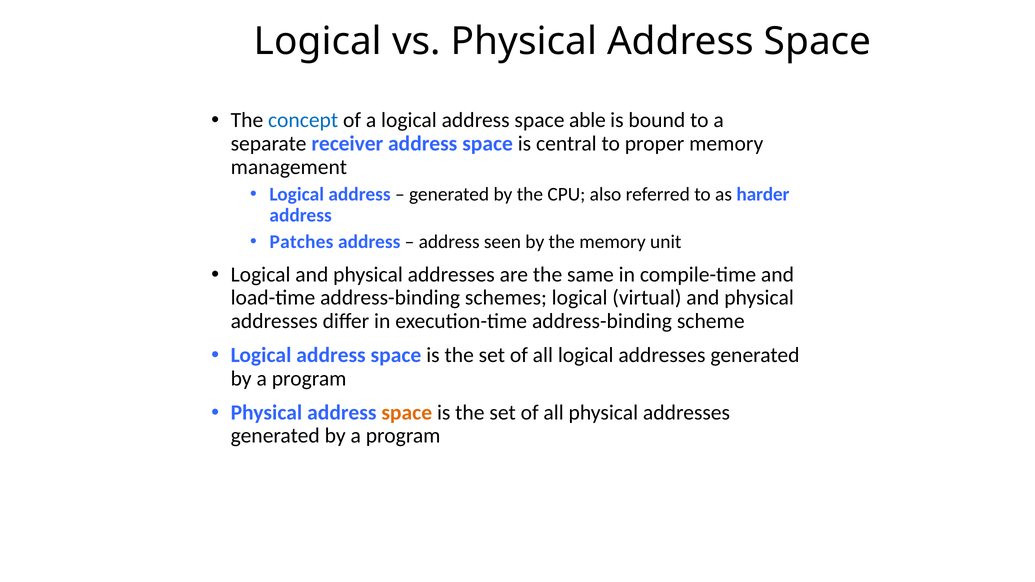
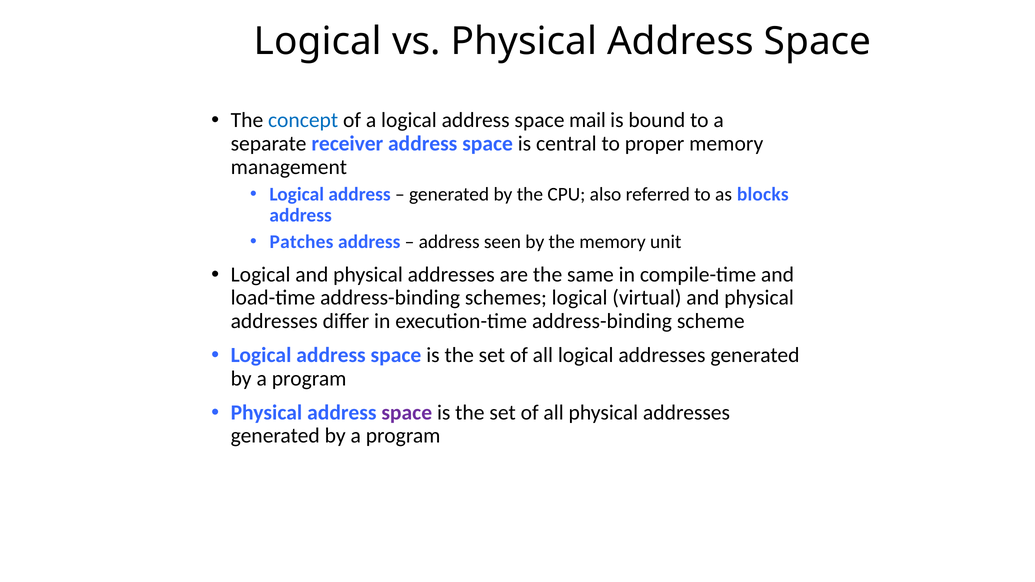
able: able -> mail
harder: harder -> blocks
space at (407, 413) colour: orange -> purple
